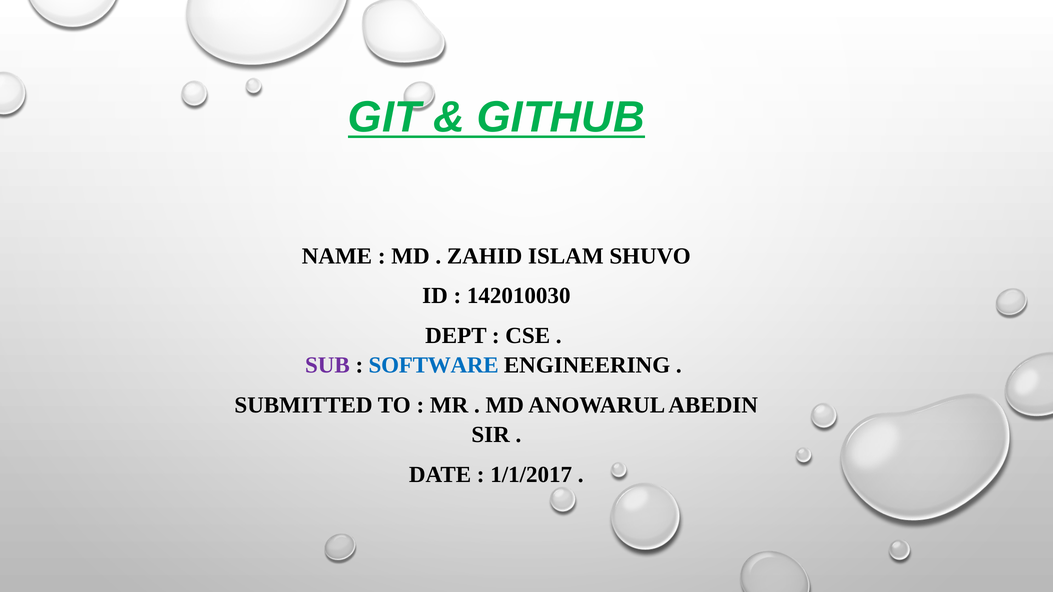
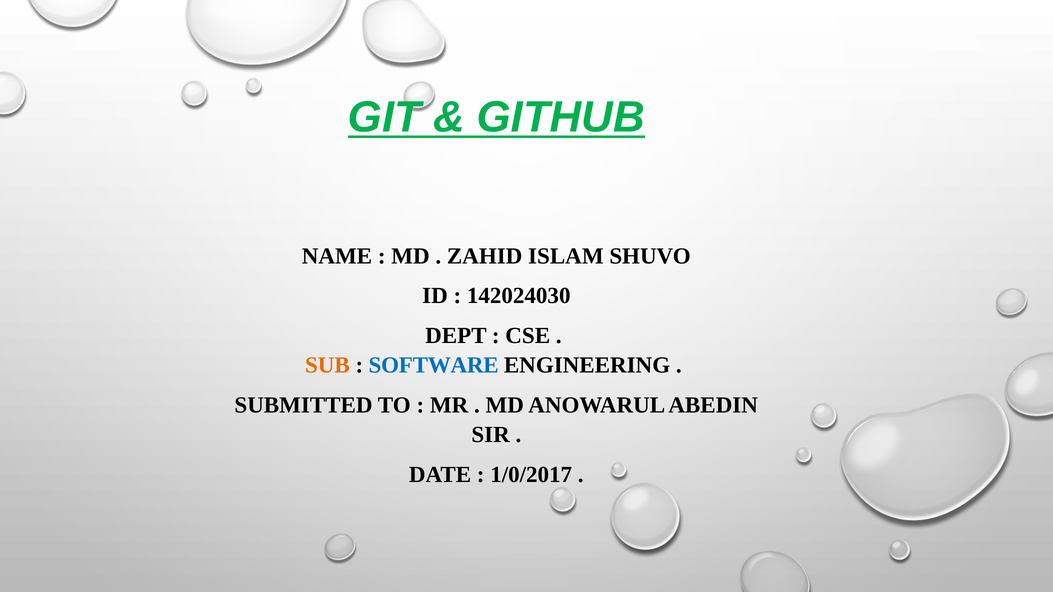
142010030: 142010030 -> 142024030
SUB colour: purple -> orange
1/1/2017: 1/1/2017 -> 1/0/2017
